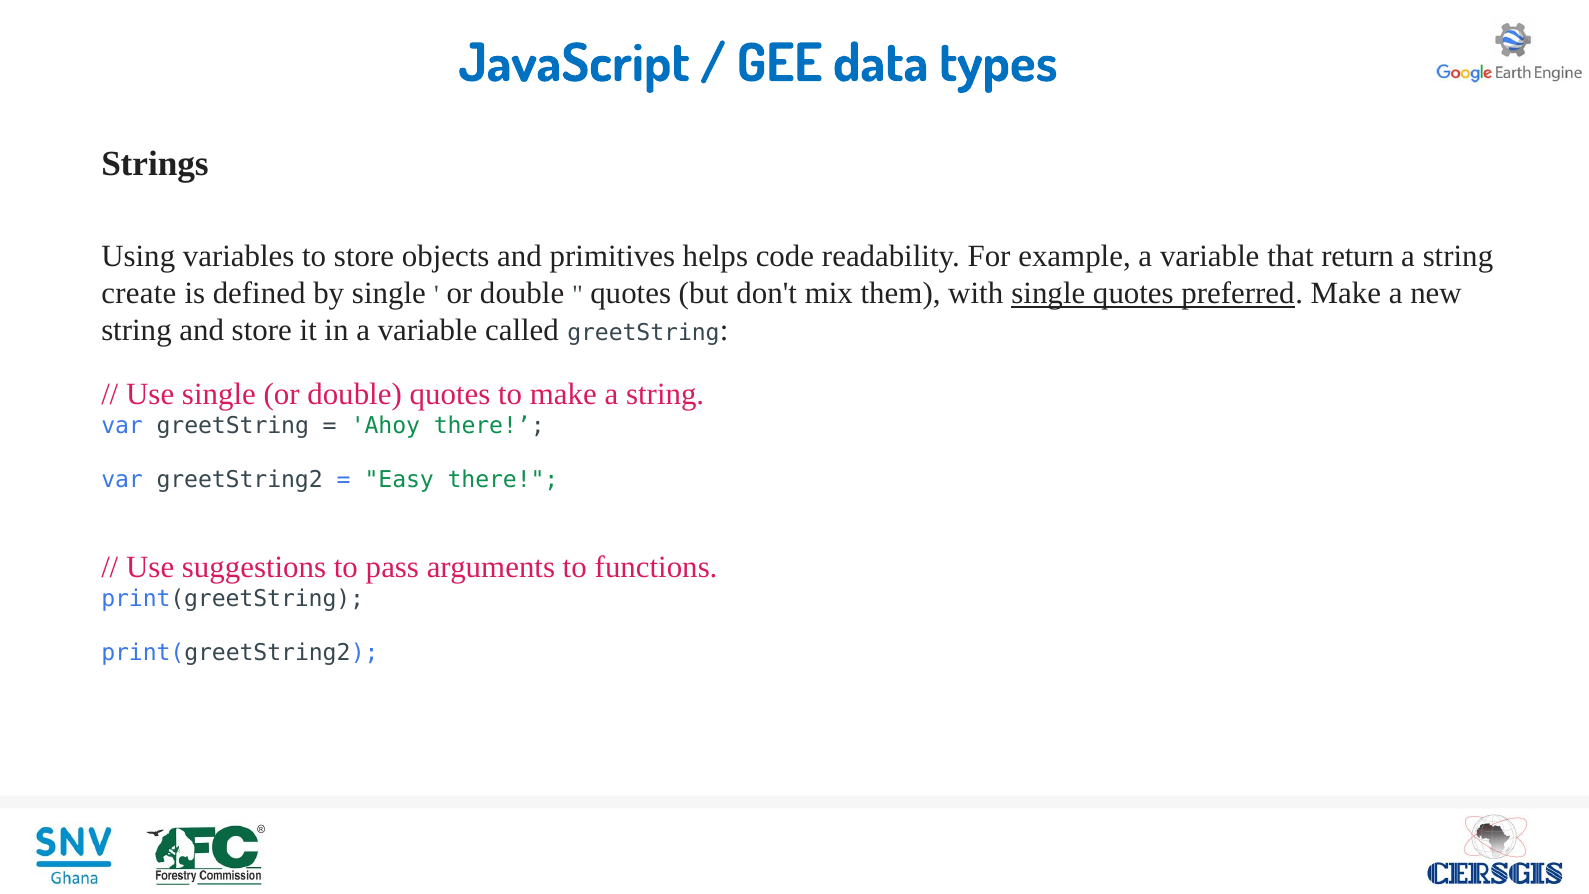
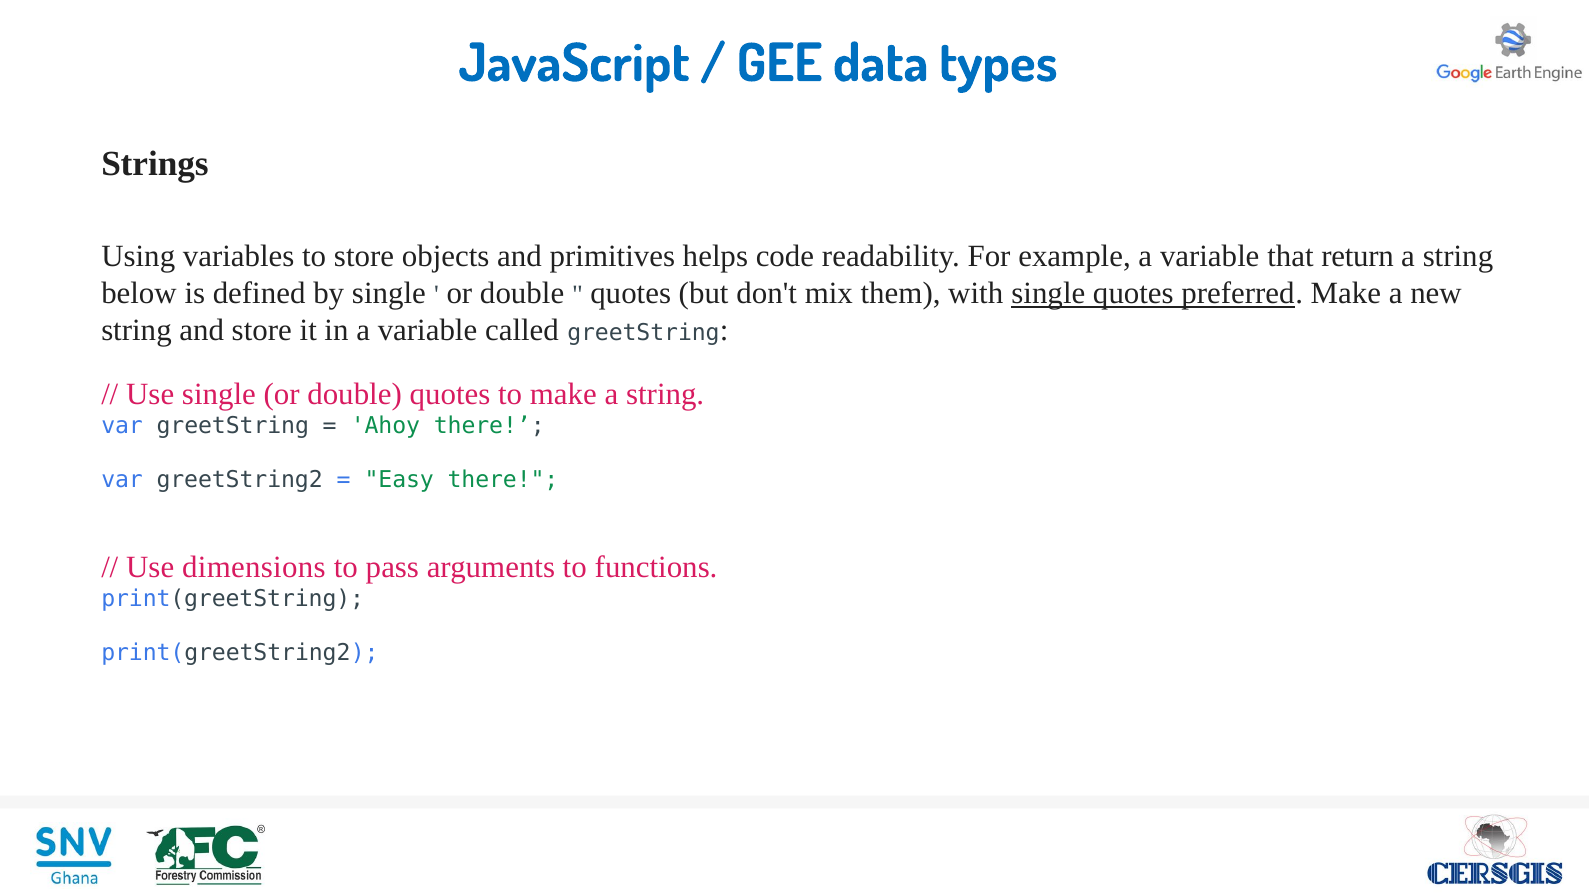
create: create -> below
suggestions: suggestions -> dimensions
